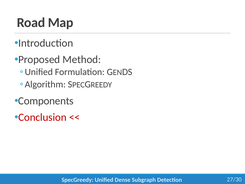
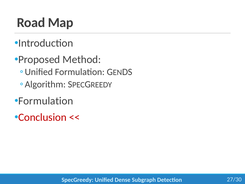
Components at (46, 101): Components -> Formulation
